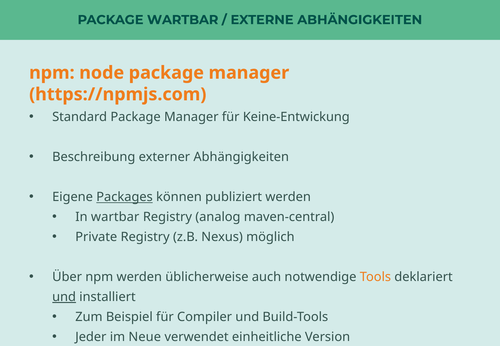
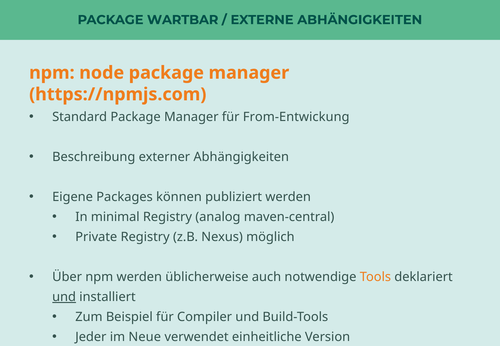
Keine-Entwickung: Keine-Entwickung -> From-Entwickung
Packages underline: present -> none
In wartbar: wartbar -> minimal
